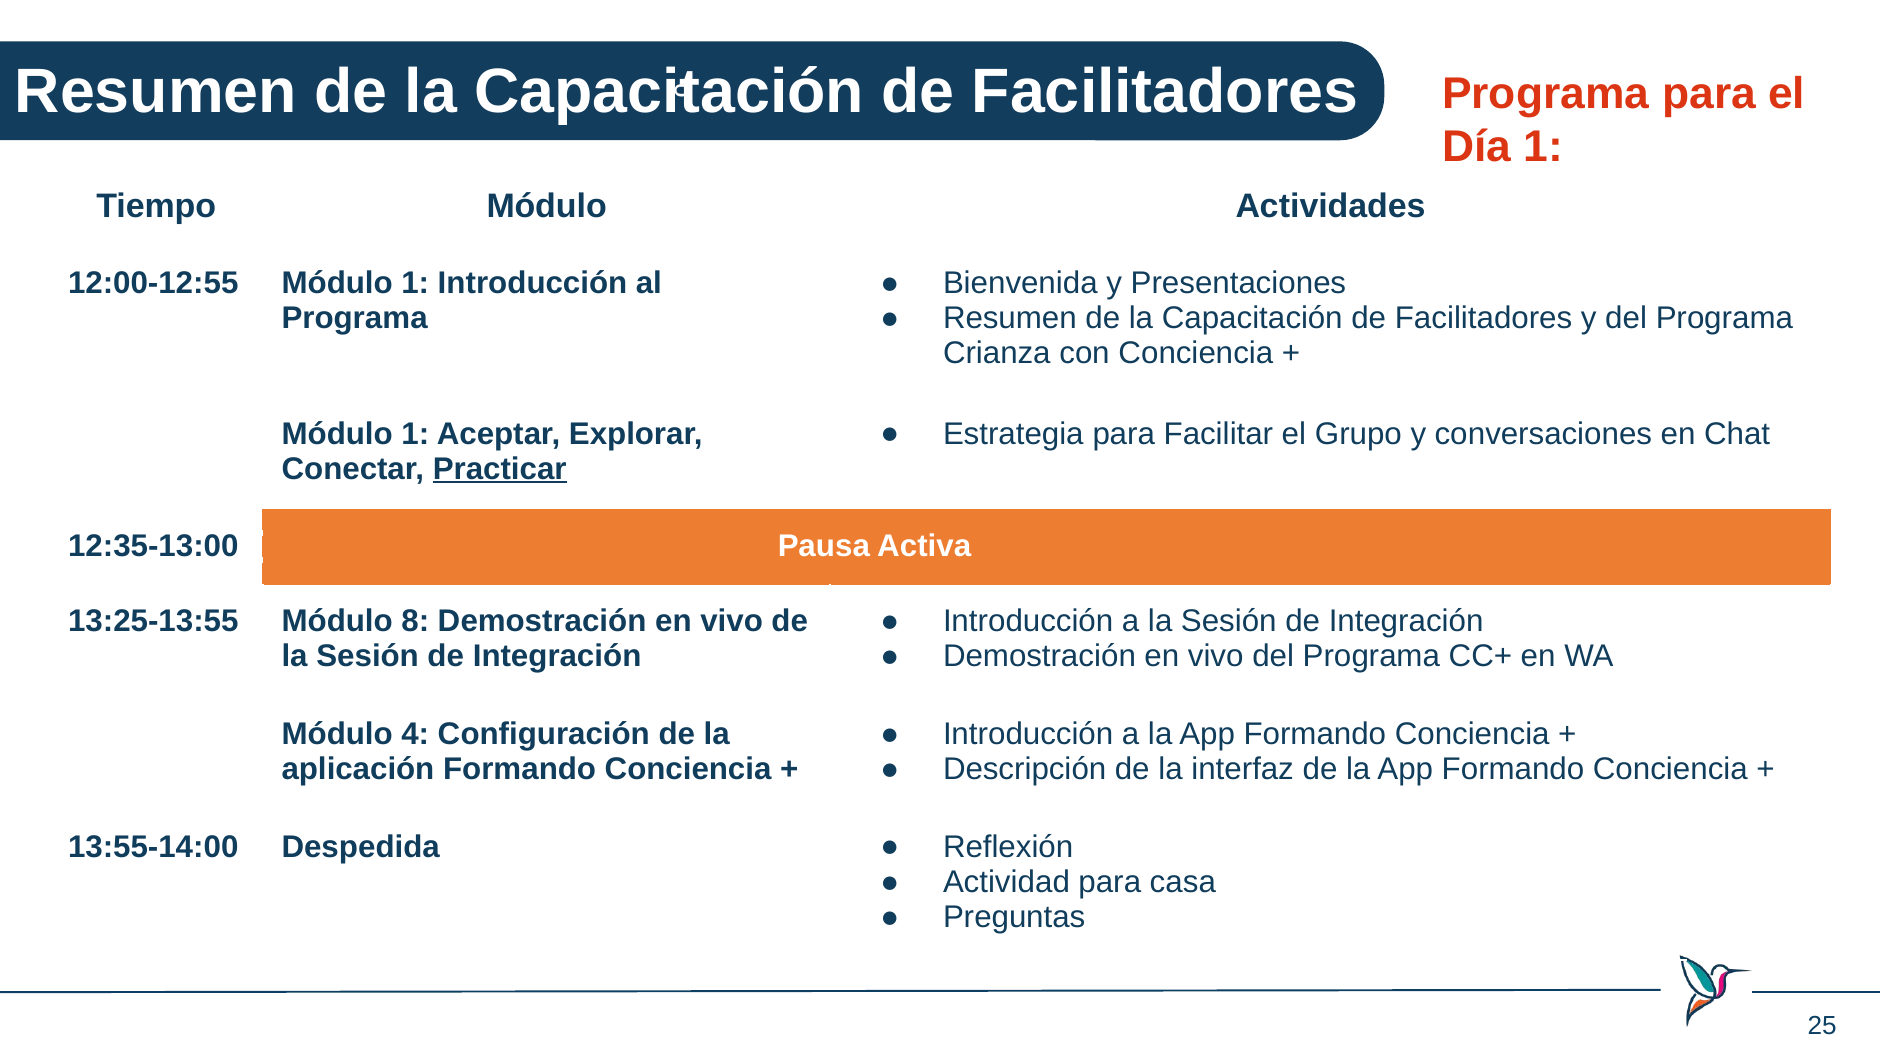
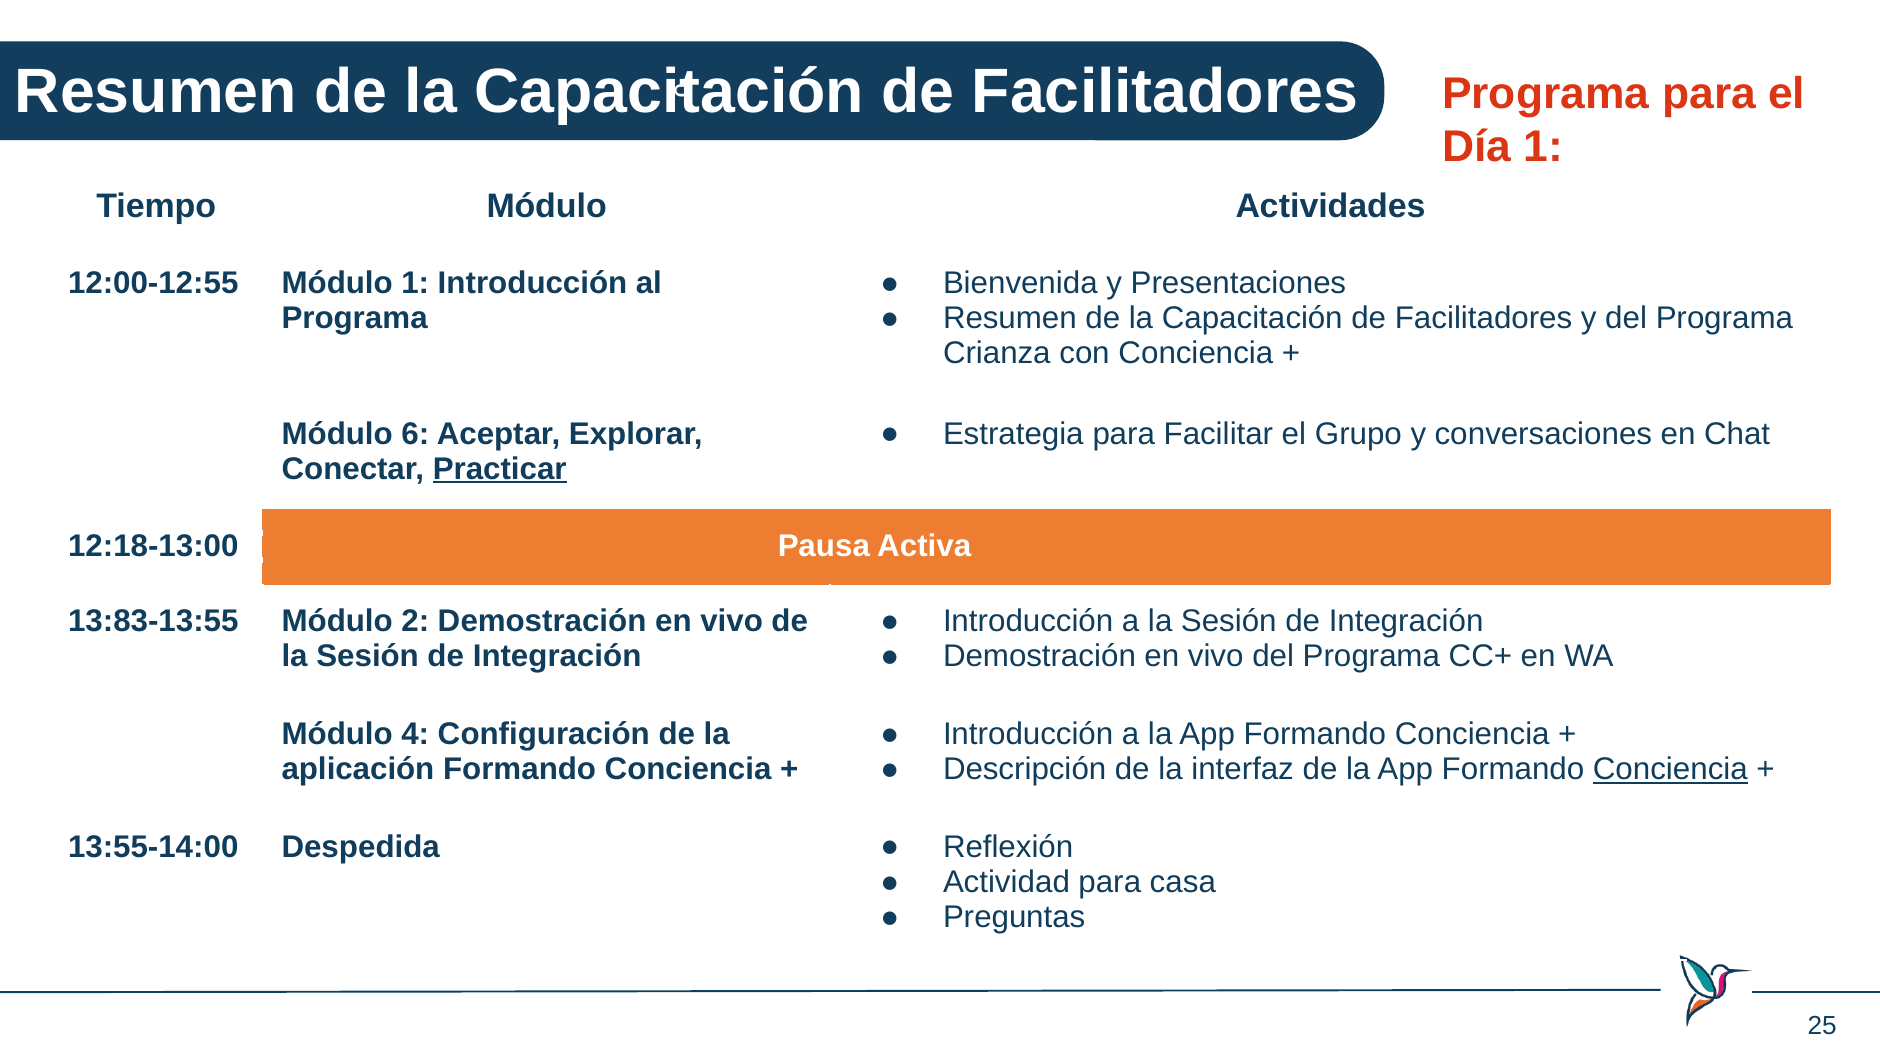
1 at (415, 434): 1 -> 6
12:35-13:00: 12:35-13:00 -> 12:18-13:00
13:25-13:55: 13:25-13:55 -> 13:83-13:55
8: 8 -> 2
Conciencia at (1670, 770) underline: none -> present
